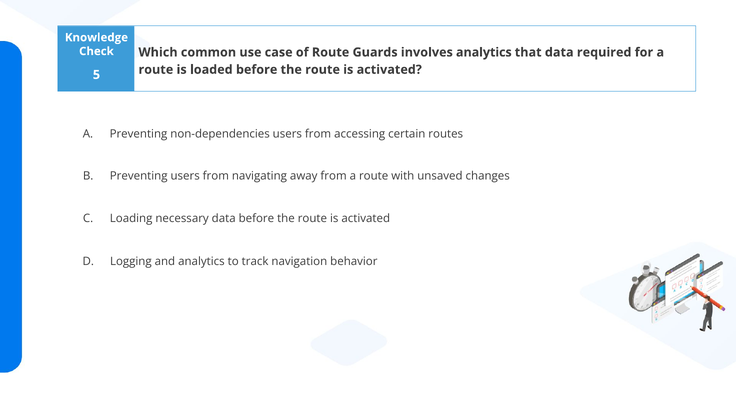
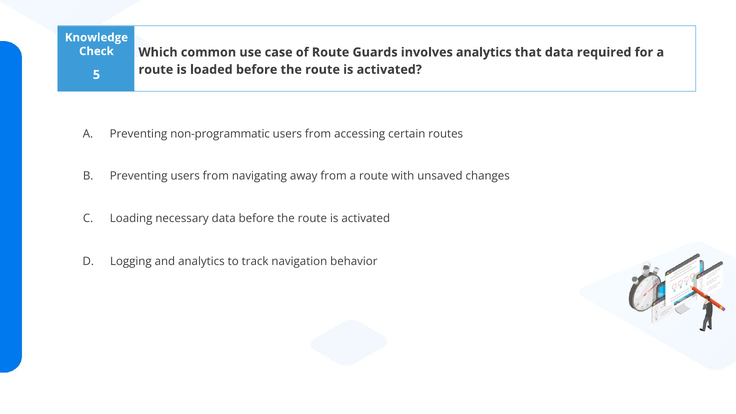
non-dependencies: non-dependencies -> non-programmatic
